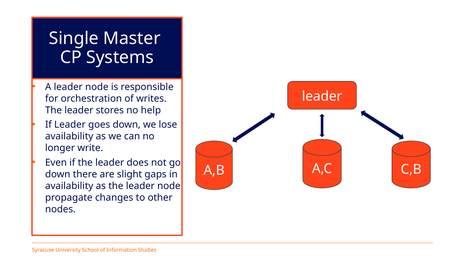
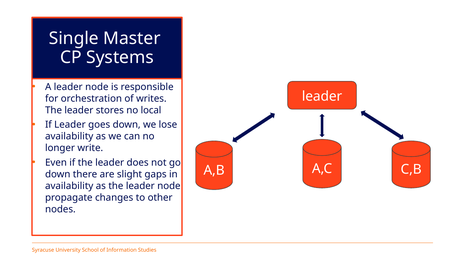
help: help -> local
